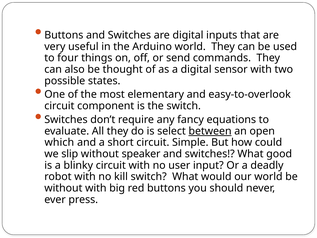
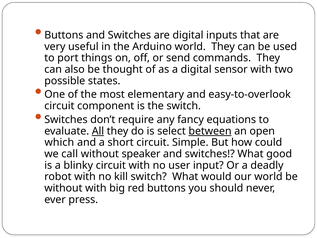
four: four -> port
All underline: none -> present
slip: slip -> call
